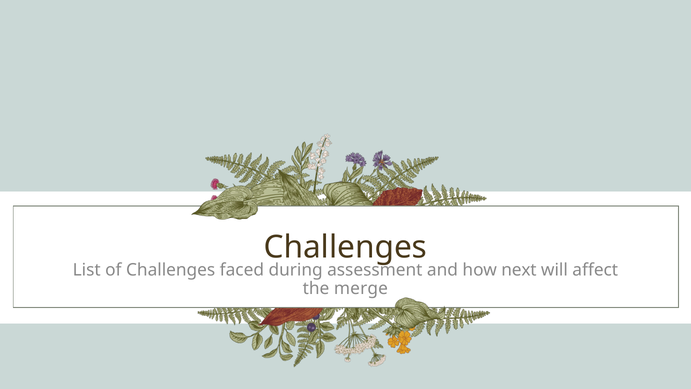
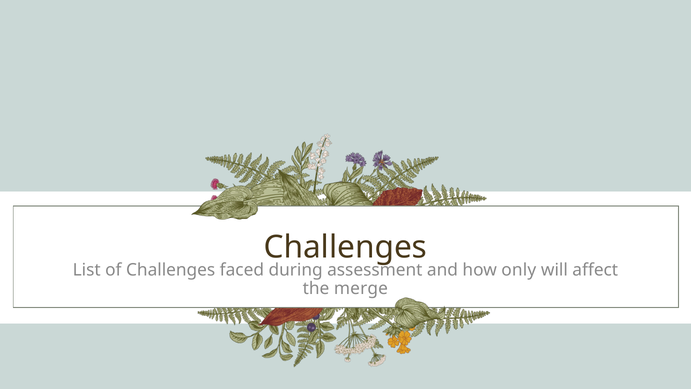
next: next -> only
